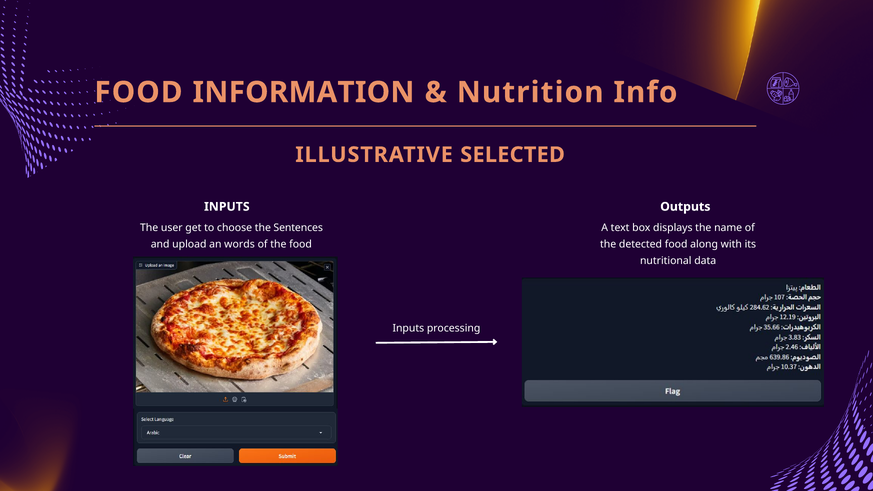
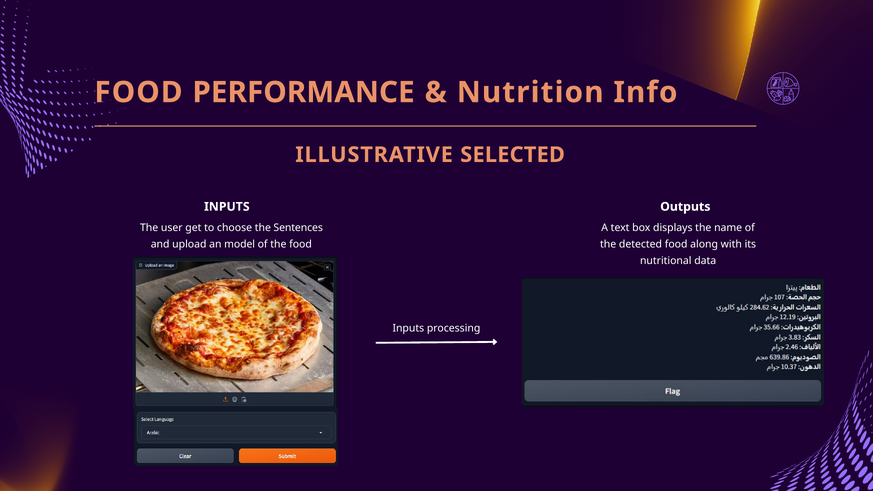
INFORMATION: INFORMATION -> PERFORMANCE
words: words -> model
